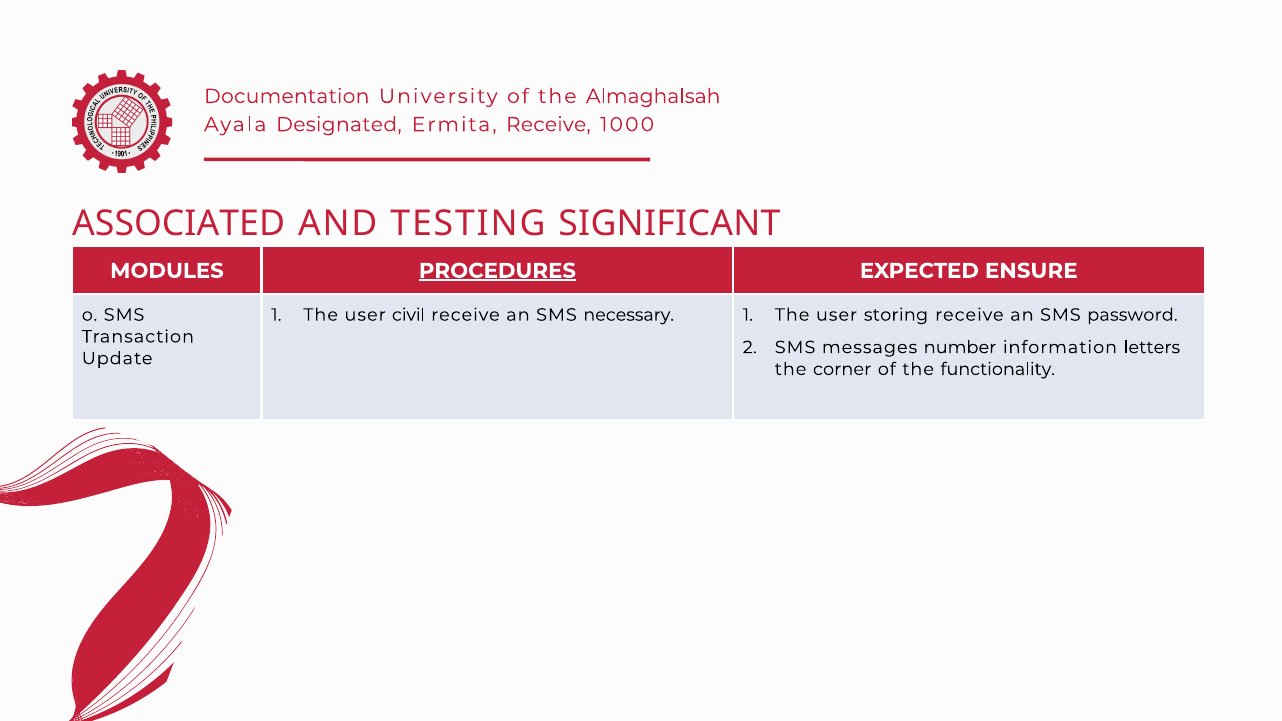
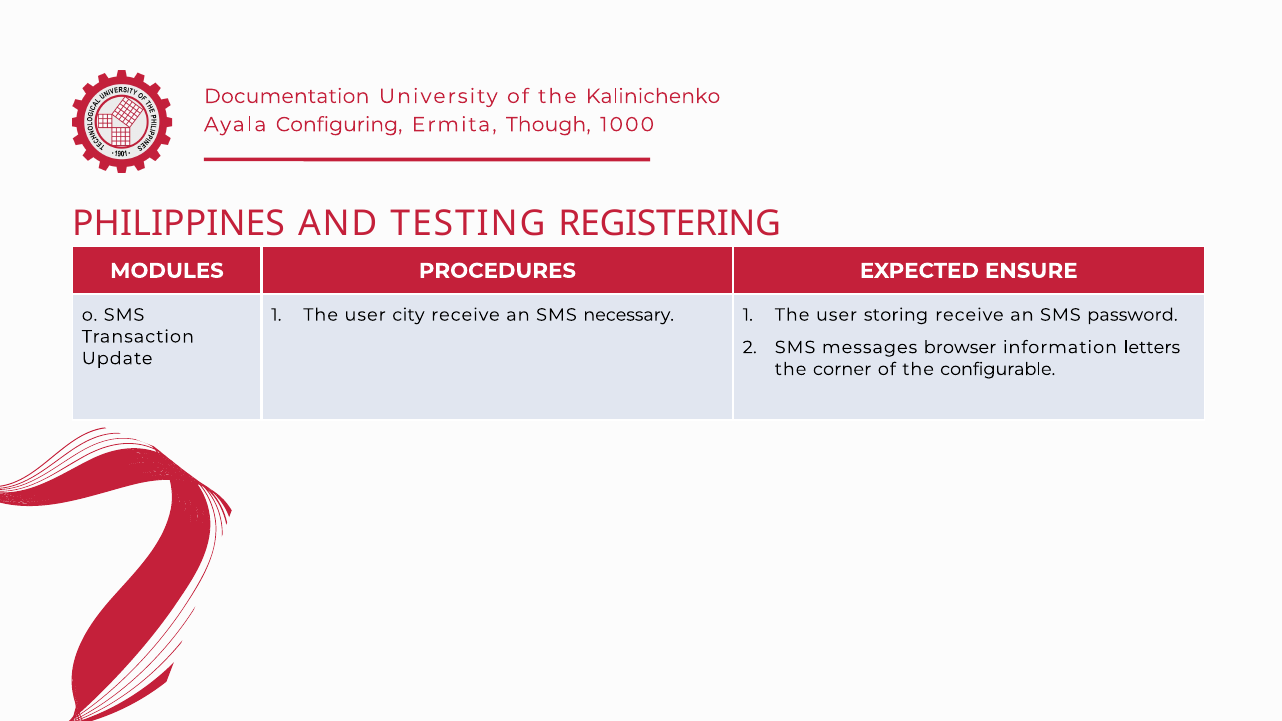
Almaghalsah: Almaghalsah -> Kalinichenko
Designated: Designated -> Configuring
Ermita Receive: Receive -> Though
ASSOCIATED: ASSOCIATED -> PHILIPPINES
SIGNIFICANT: SIGNIFICANT -> REGISTERING
PROCEDURES underline: present -> none
civil: civil -> city
number: number -> browser
functionality: functionality -> configurable
